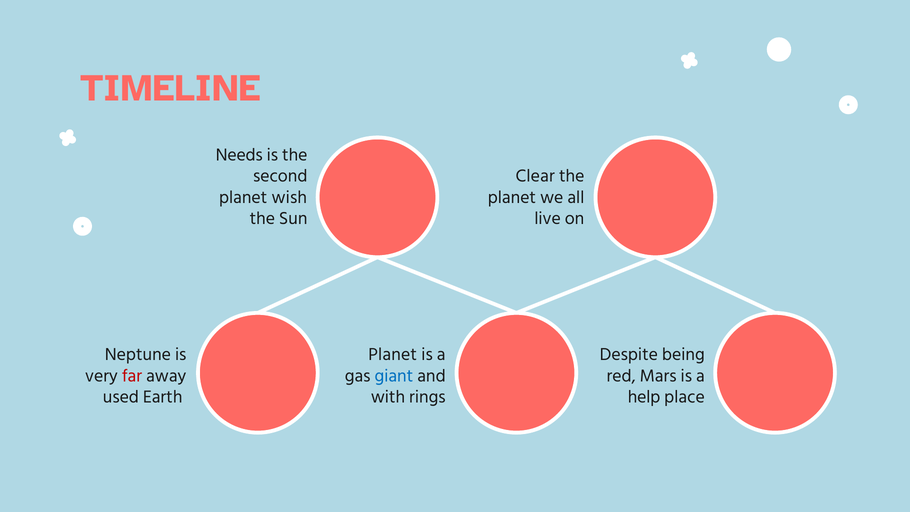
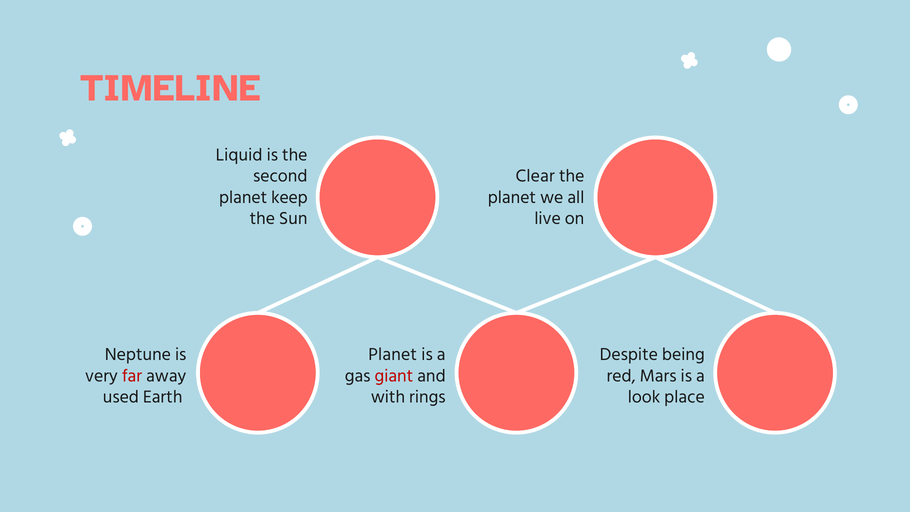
Needs: Needs -> Liquid
wish: wish -> keep
giant colour: blue -> red
help: help -> look
